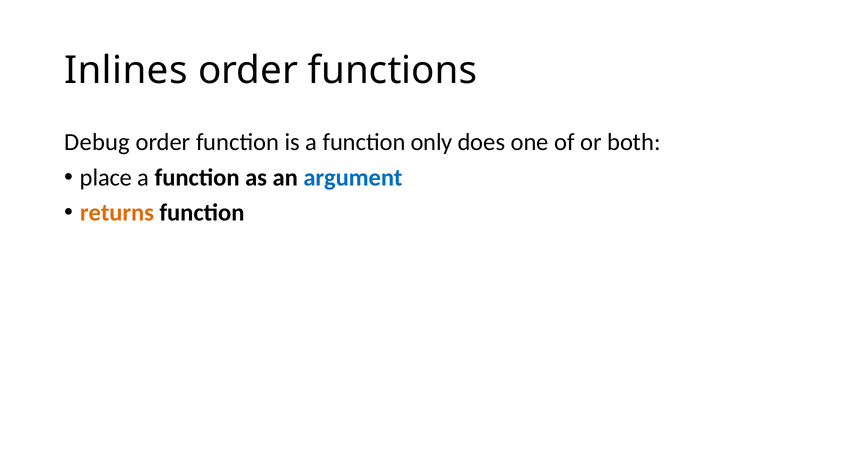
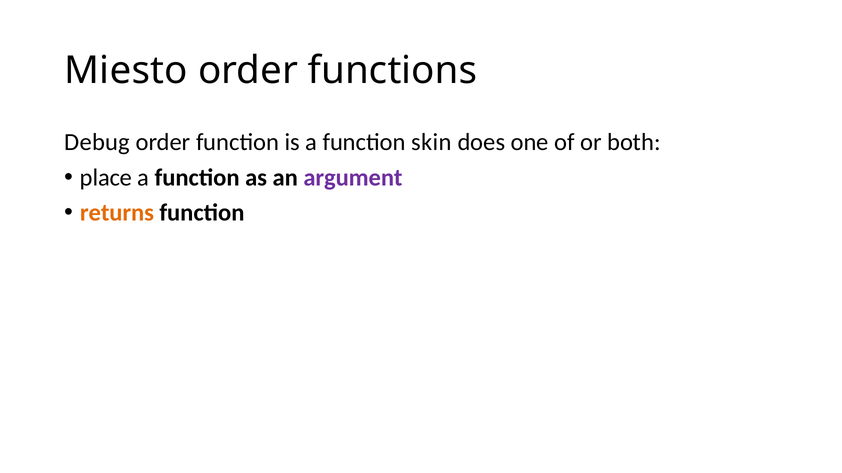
Inlines: Inlines -> Miesto
only: only -> skin
argument colour: blue -> purple
